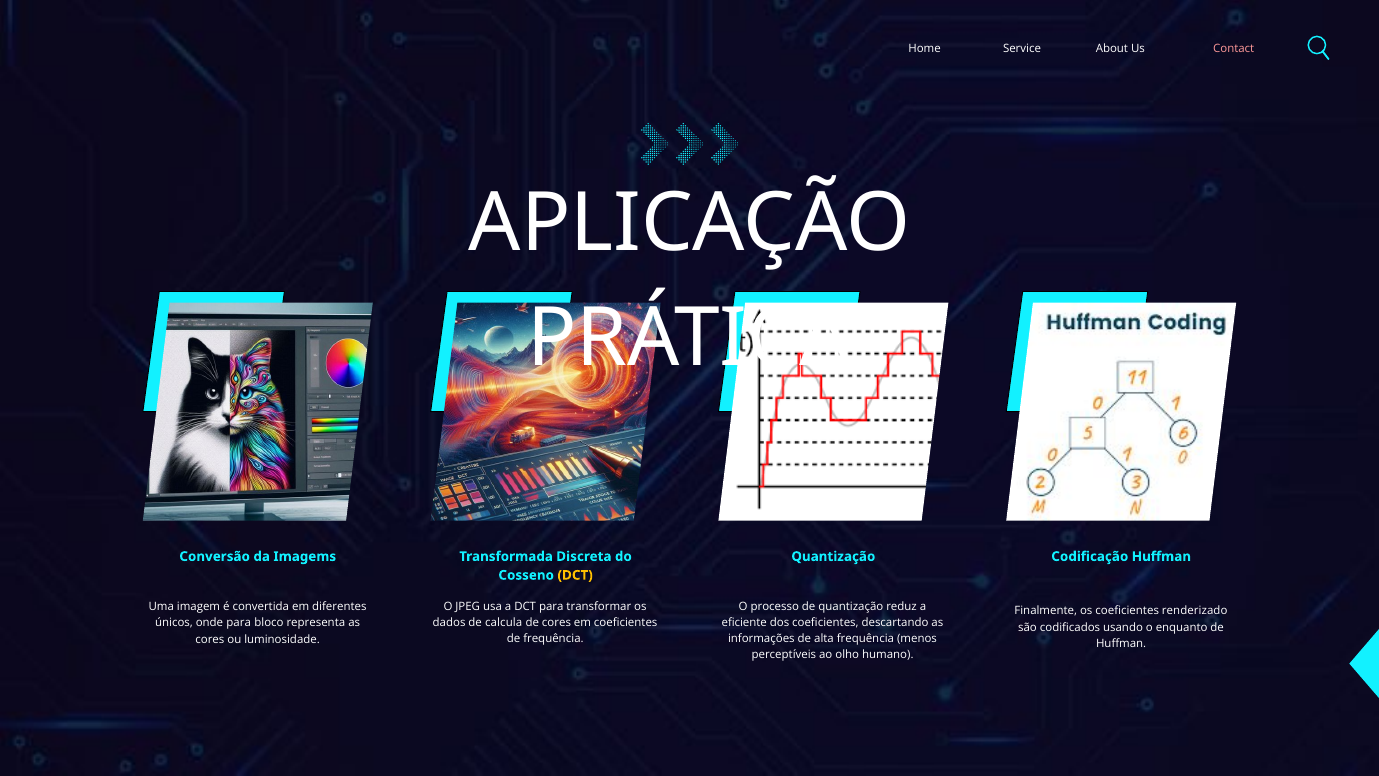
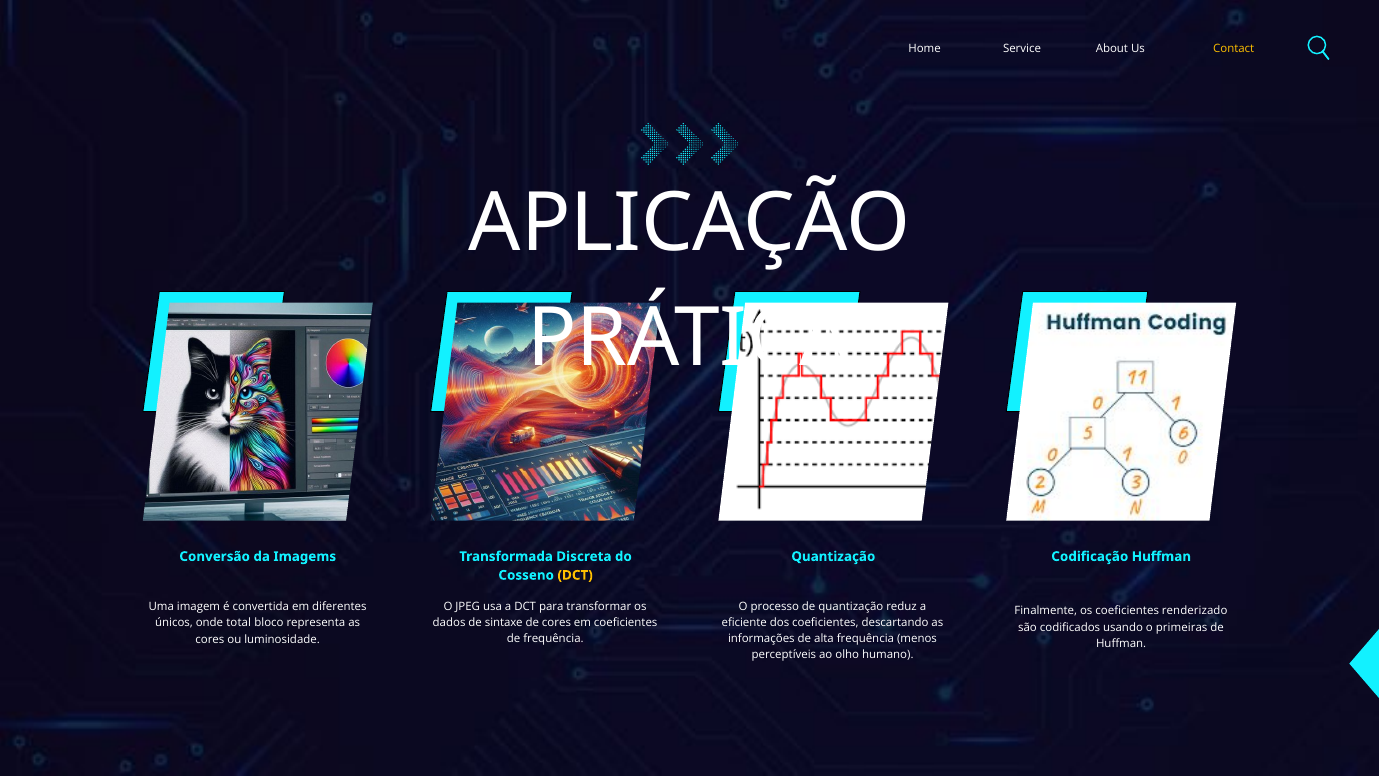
Contact colour: pink -> yellow
calcula: calcula -> sintaxe
onde para: para -> total
enquanto: enquanto -> primeiras
